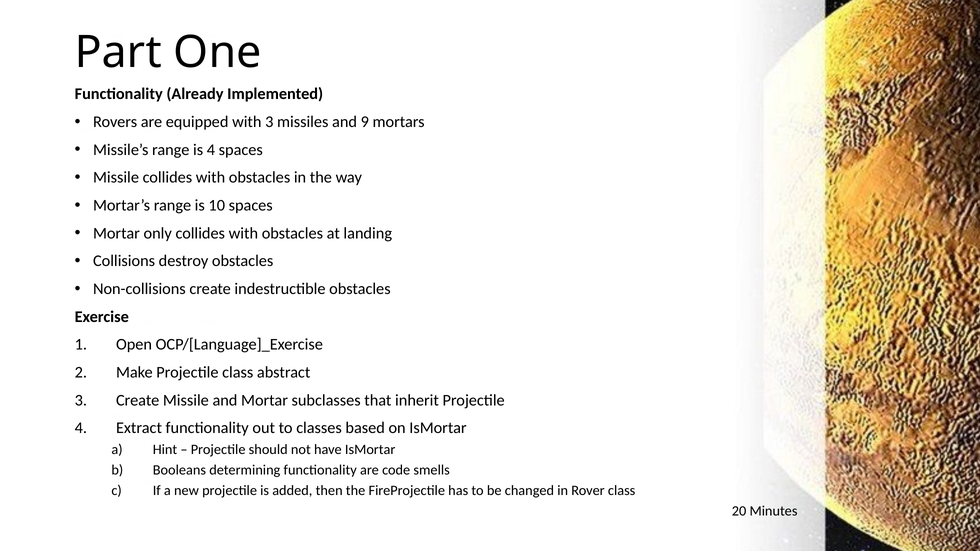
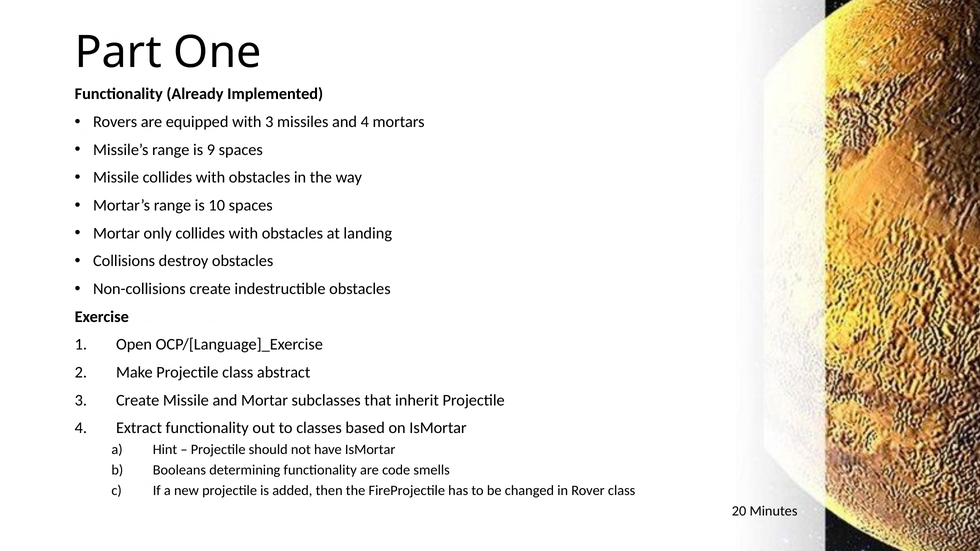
and 9: 9 -> 4
is 4: 4 -> 9
